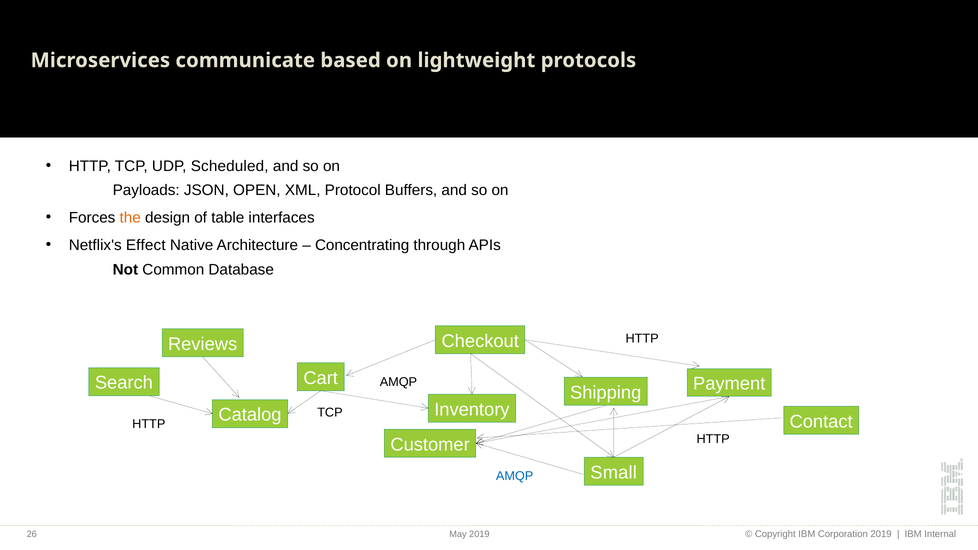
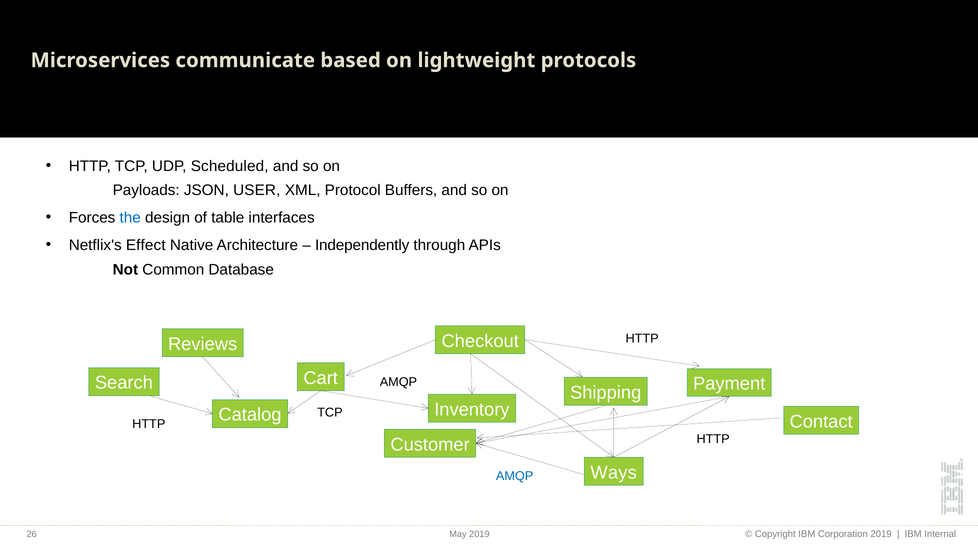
OPEN: OPEN -> USER
the colour: orange -> blue
Concentrating: Concentrating -> Independently
Small: Small -> Ways
